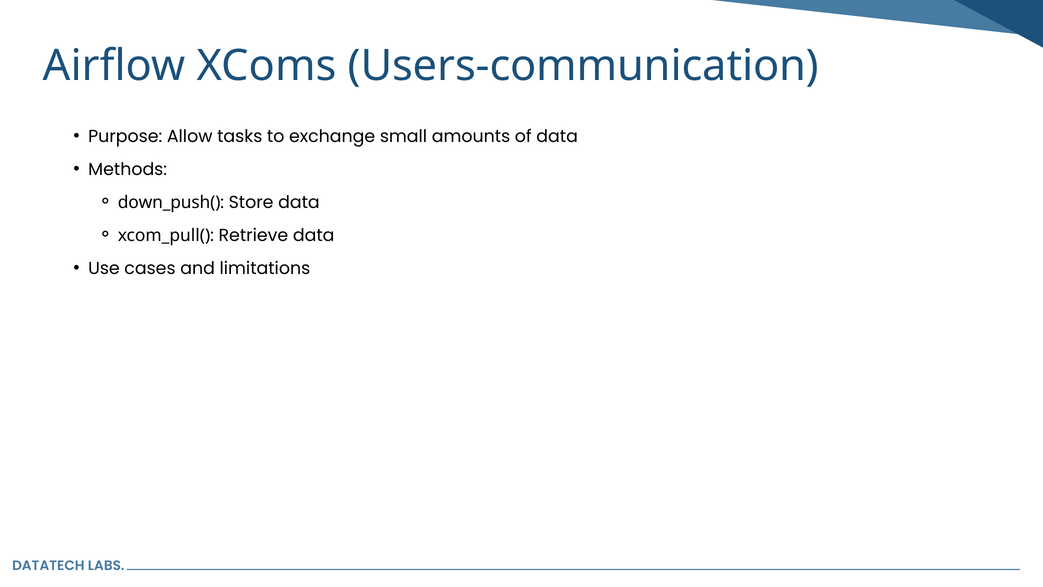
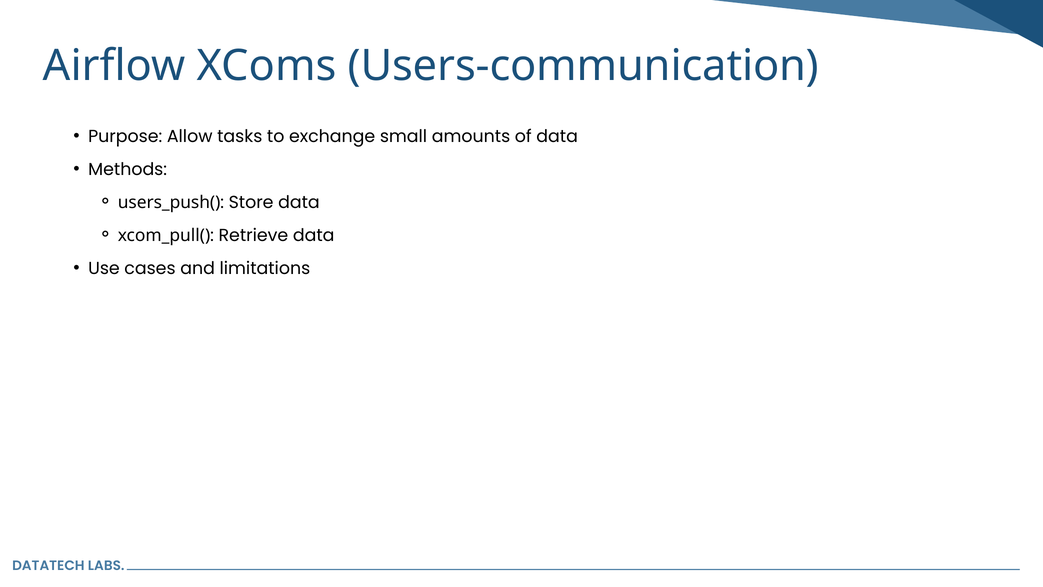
down_push(: down_push( -> users_push(
